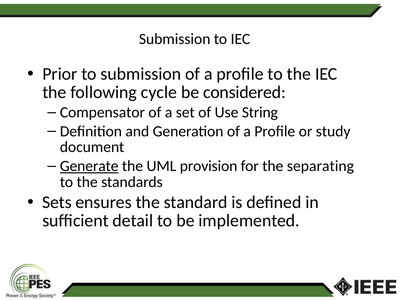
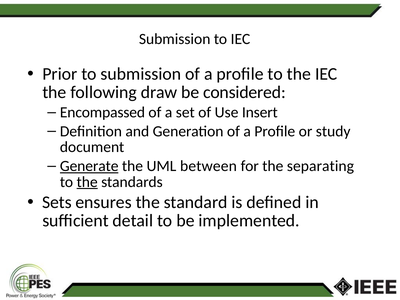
cycle: cycle -> draw
Compensator: Compensator -> Encompassed
String: String -> Insert
provision: provision -> between
the at (87, 182) underline: none -> present
